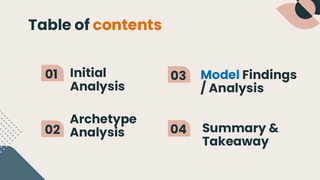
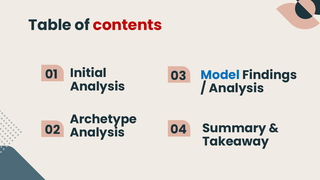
contents colour: orange -> red
